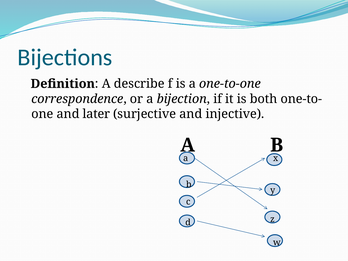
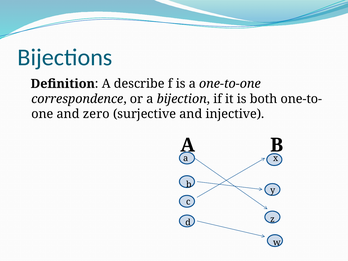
later: later -> zero
